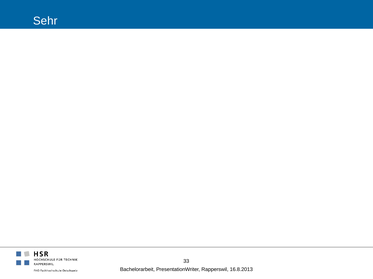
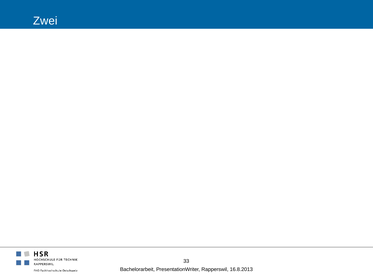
Sehr: Sehr -> Zwei
